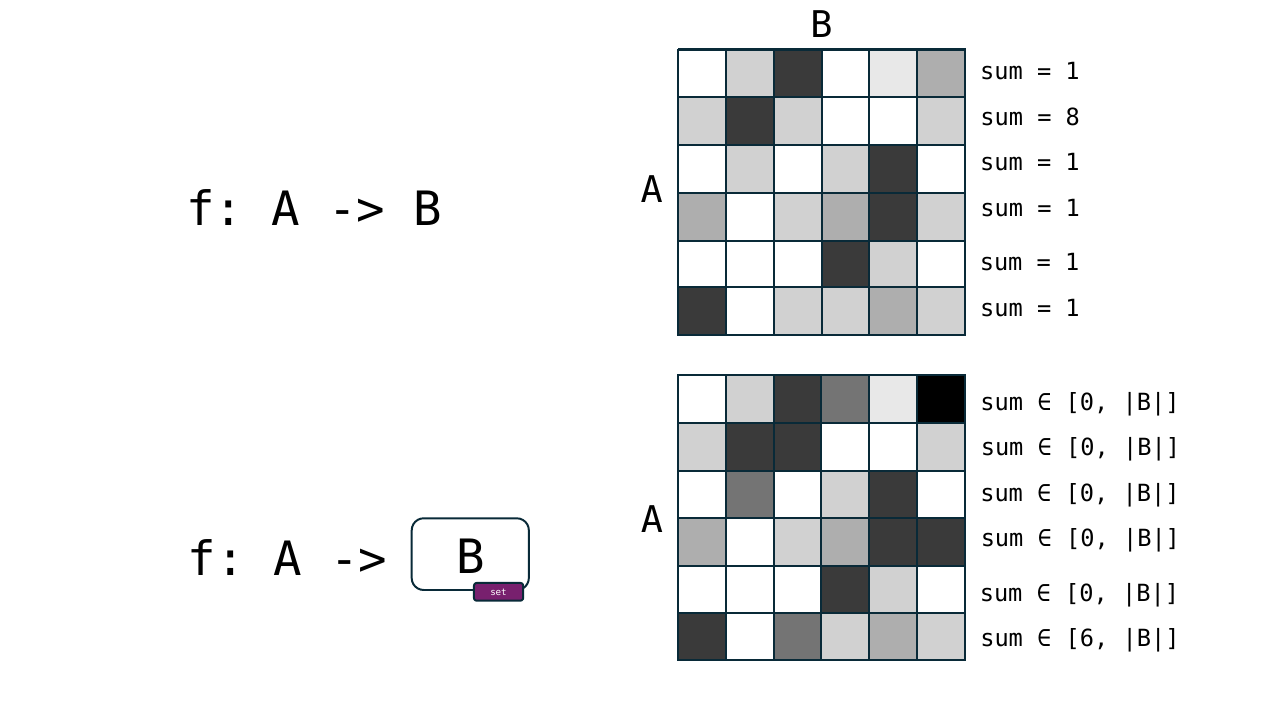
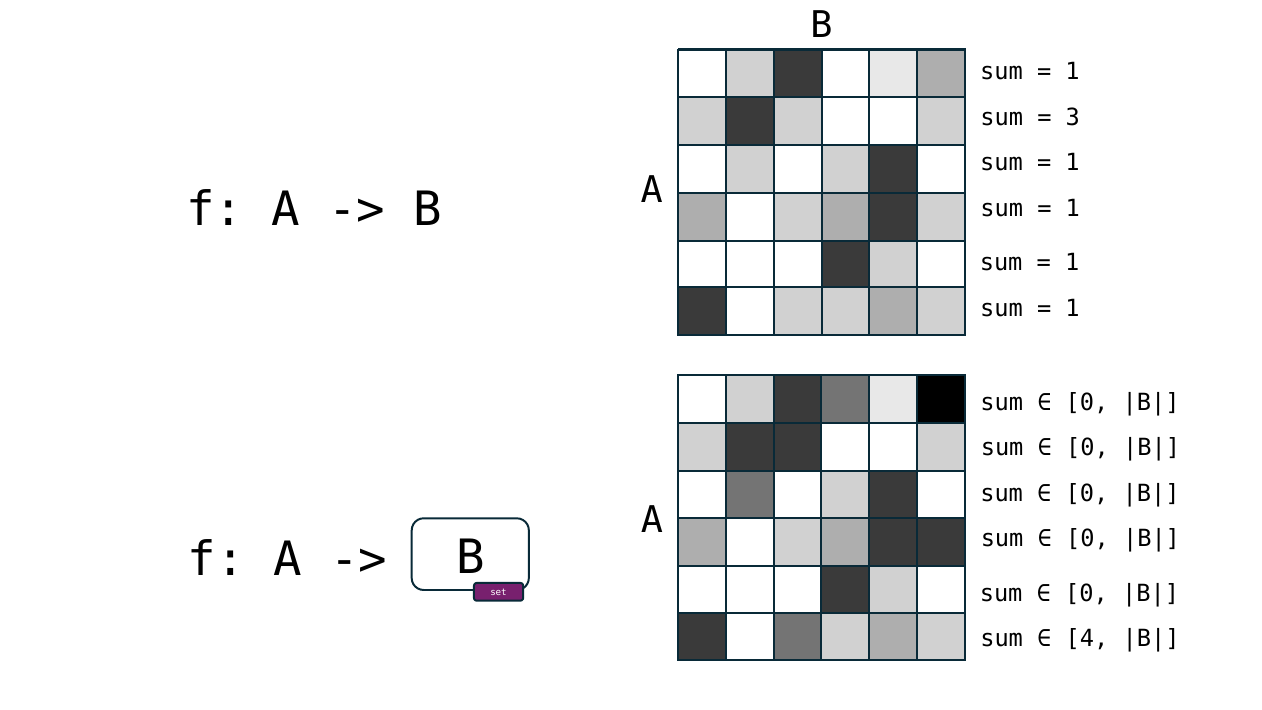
8: 8 -> 3
6: 6 -> 4
